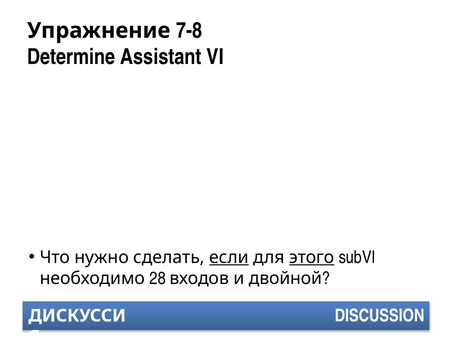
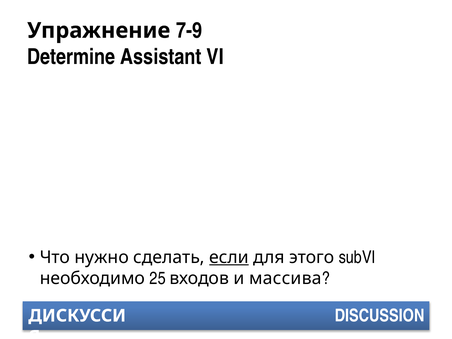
7-8: 7-8 -> 7-9
этого underline: present -> none
28: 28 -> 25
двойной: двойной -> массива
